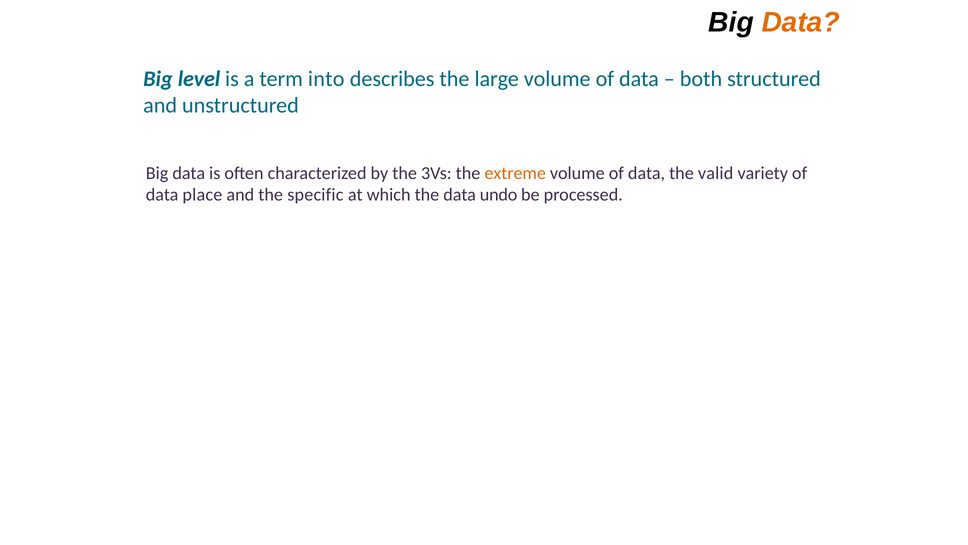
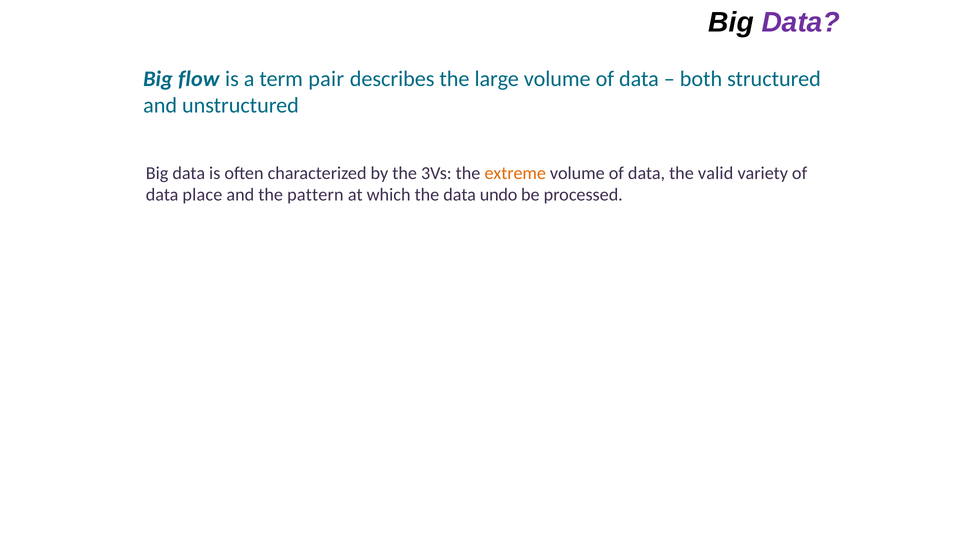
Data at (801, 22) colour: orange -> purple
level: level -> flow
into: into -> pair
specific: specific -> pattern
